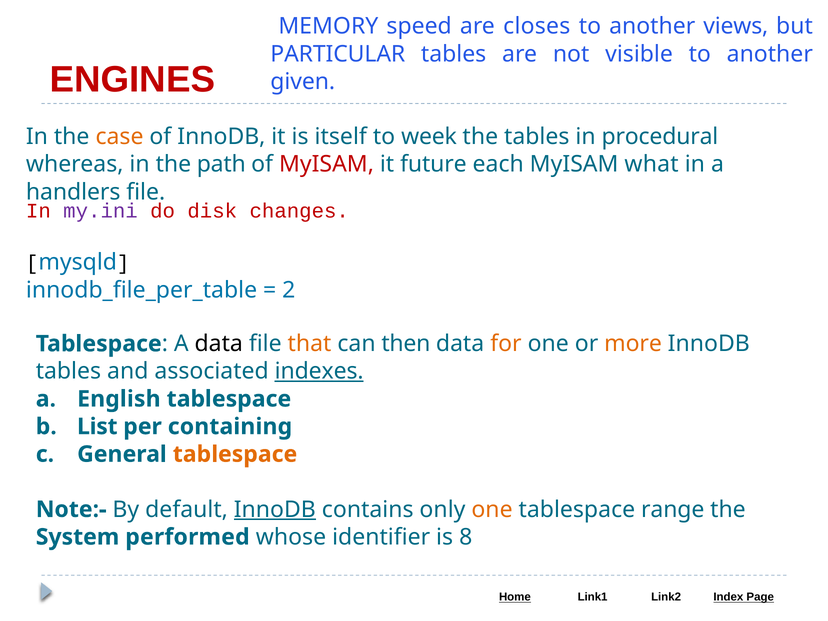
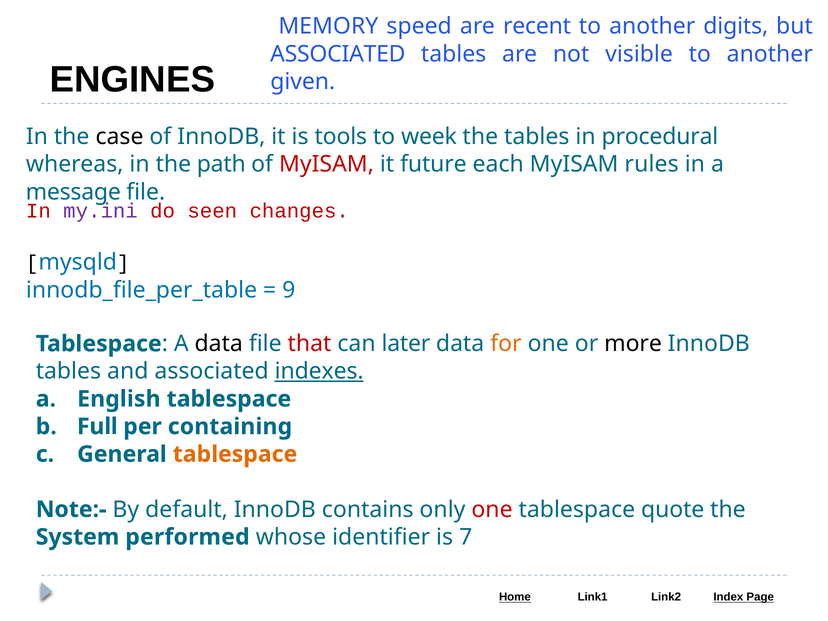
closes: closes -> recent
views: views -> digits
PARTICULAR at (338, 54): PARTICULAR -> ASSOCIATED
ENGINES colour: red -> black
case colour: orange -> black
itself: itself -> tools
what: what -> rules
handlers: handlers -> message
disk: disk -> seen
2: 2 -> 9
that colour: orange -> red
then: then -> later
more colour: orange -> black
List: List -> Full
InnoDB at (275, 509) underline: present -> none
one at (492, 509) colour: orange -> red
range: range -> quote
8: 8 -> 7
